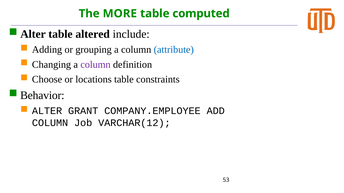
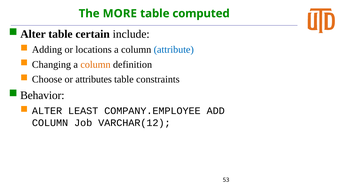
altered: altered -> certain
grouping: grouping -> locations
column at (95, 65) colour: purple -> orange
locations: locations -> attributes
GRANT: GRANT -> LEAST
